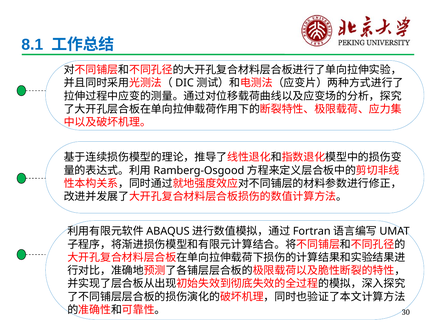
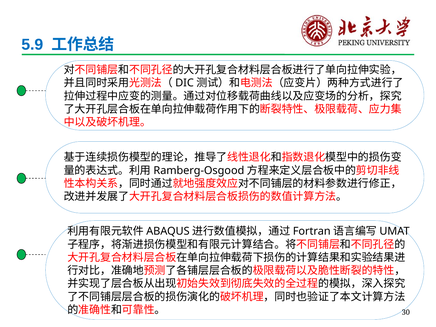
8.1: 8.1 -> 5.9
